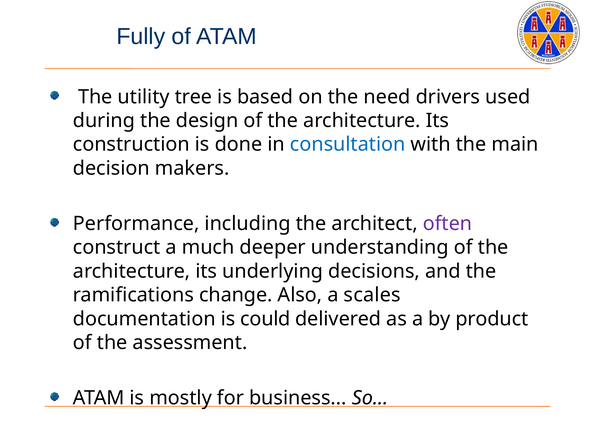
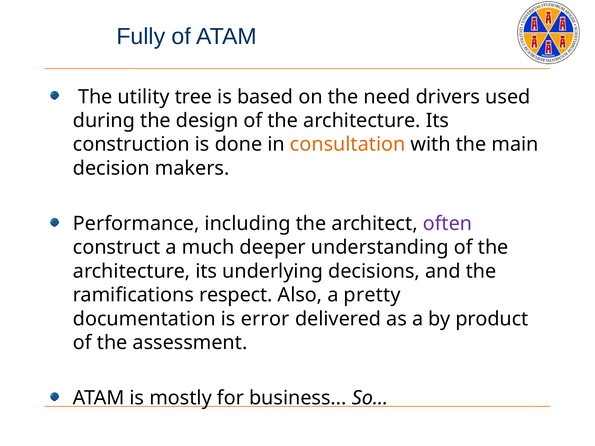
consultation colour: blue -> orange
change: change -> respect
scales: scales -> pretty
could: could -> error
